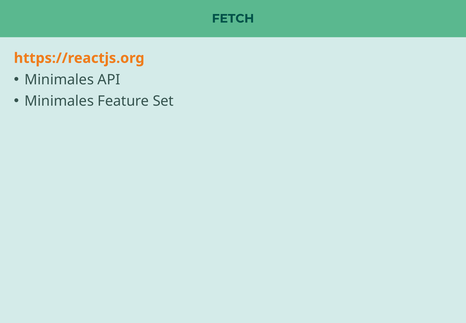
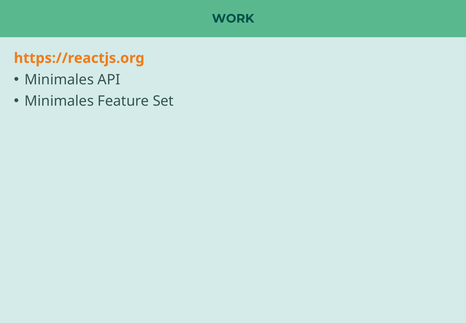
FETCH: FETCH -> WORK
